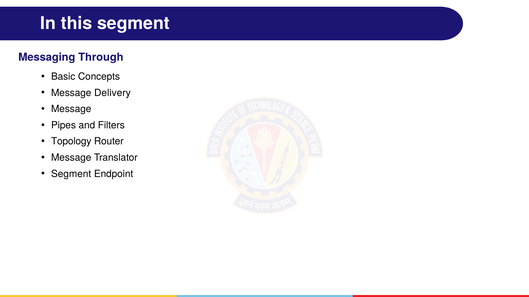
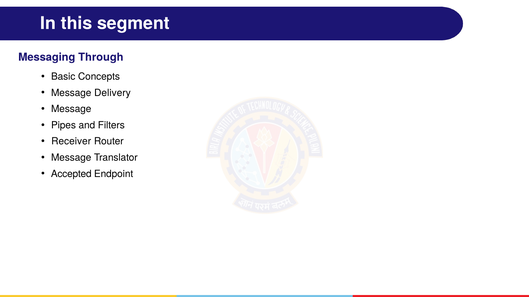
Topology: Topology -> Receiver
Segment at (71, 174): Segment -> Accepted
